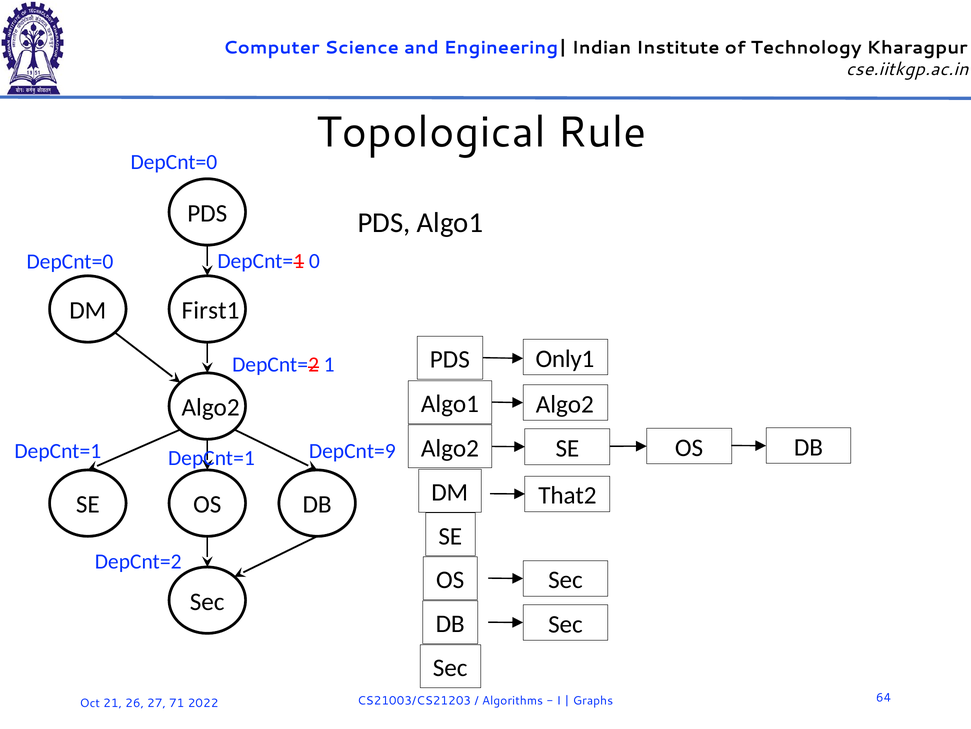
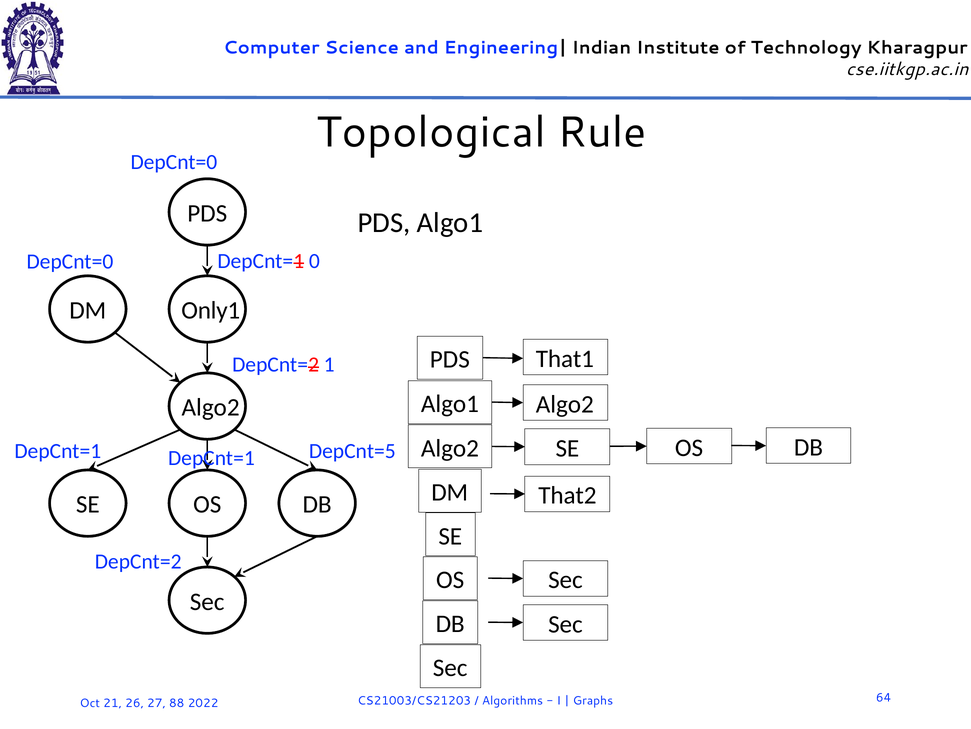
First1: First1 -> Only1
Only1: Only1 -> That1
DepCnt=9: DepCnt=9 -> DepCnt=5
71: 71 -> 88
